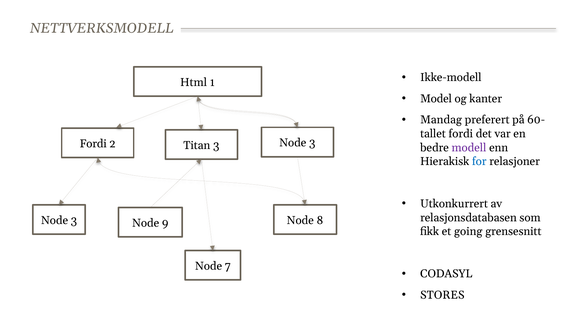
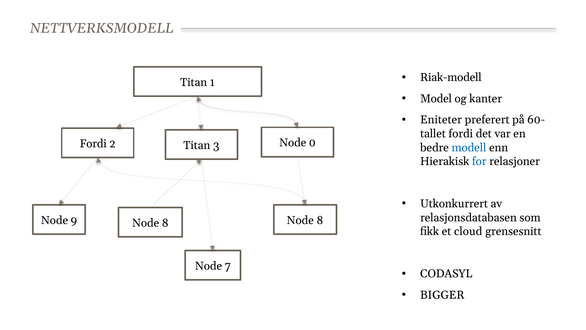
Ikke-modell: Ikke-modell -> Riak-modell
Html at (194, 82): Html -> Titan
Mandag: Mandag -> Eniteter
3 at (312, 143): 3 -> 0
modell colour: purple -> blue
3 at (74, 220): 3 -> 9
9 at (165, 223): 9 -> 8
going: going -> cloud
STORES: STORES -> BIGGER
